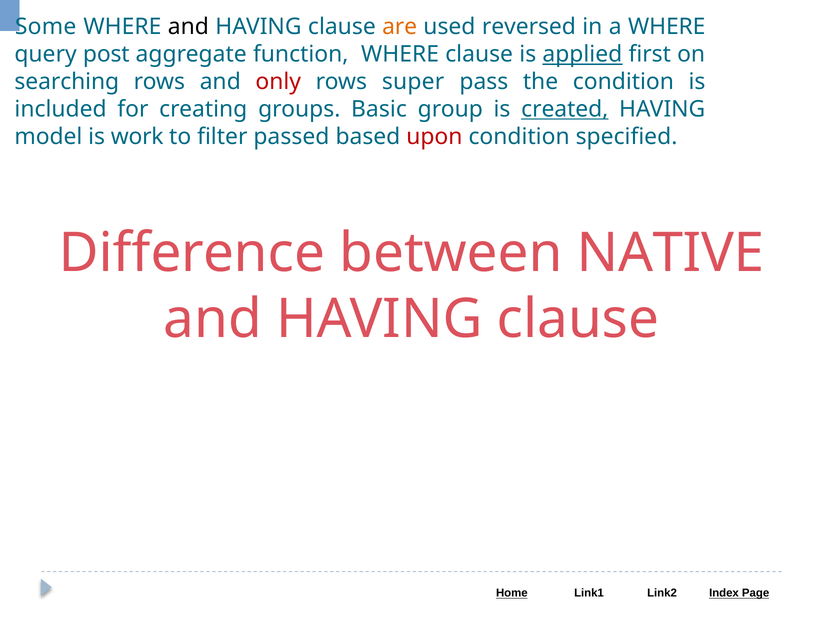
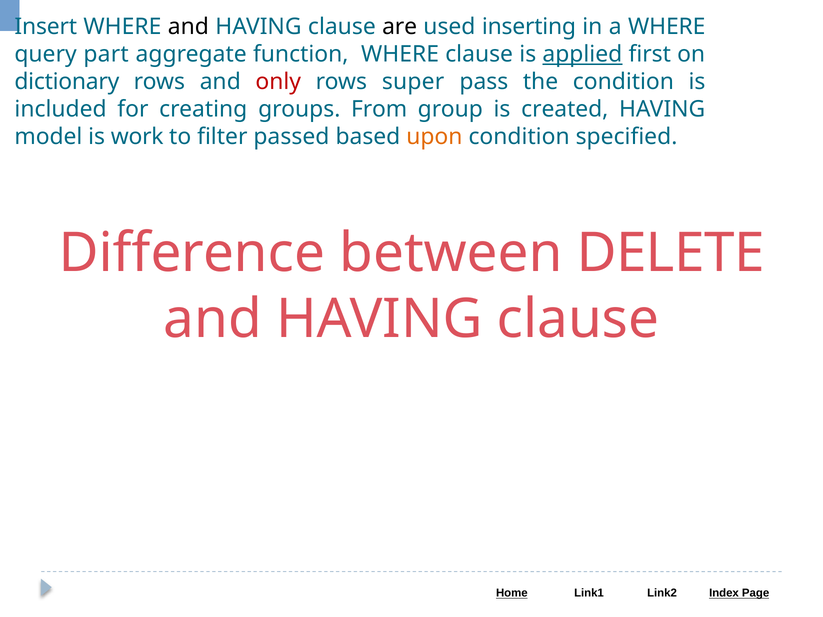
Some: Some -> Insert
are colour: orange -> black
reversed: reversed -> inserting
post: post -> part
searching: searching -> dictionary
Basic: Basic -> From
created underline: present -> none
upon colour: red -> orange
NATIVE: NATIVE -> DELETE
